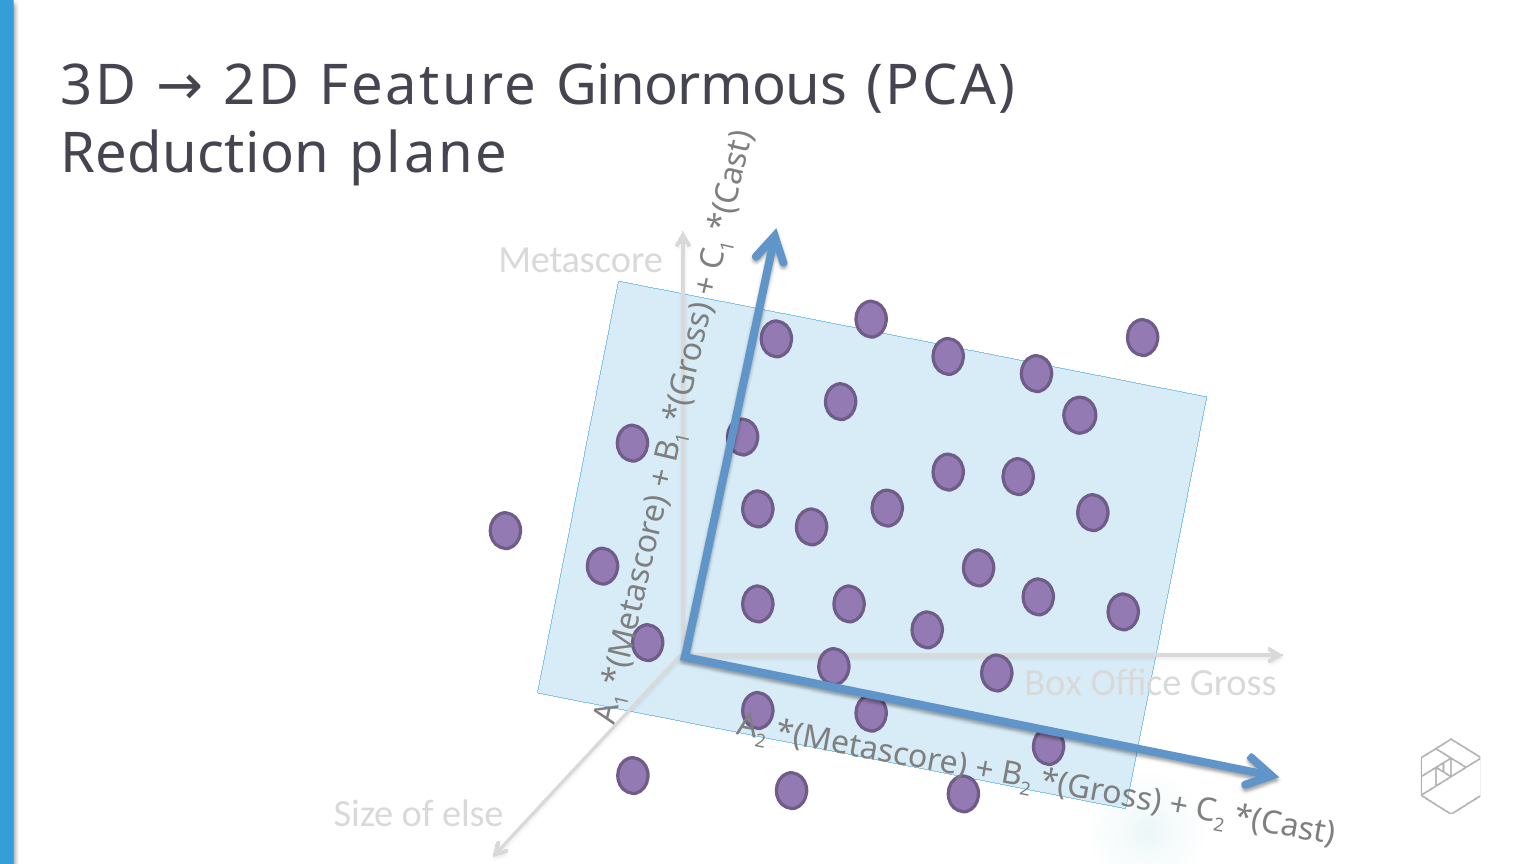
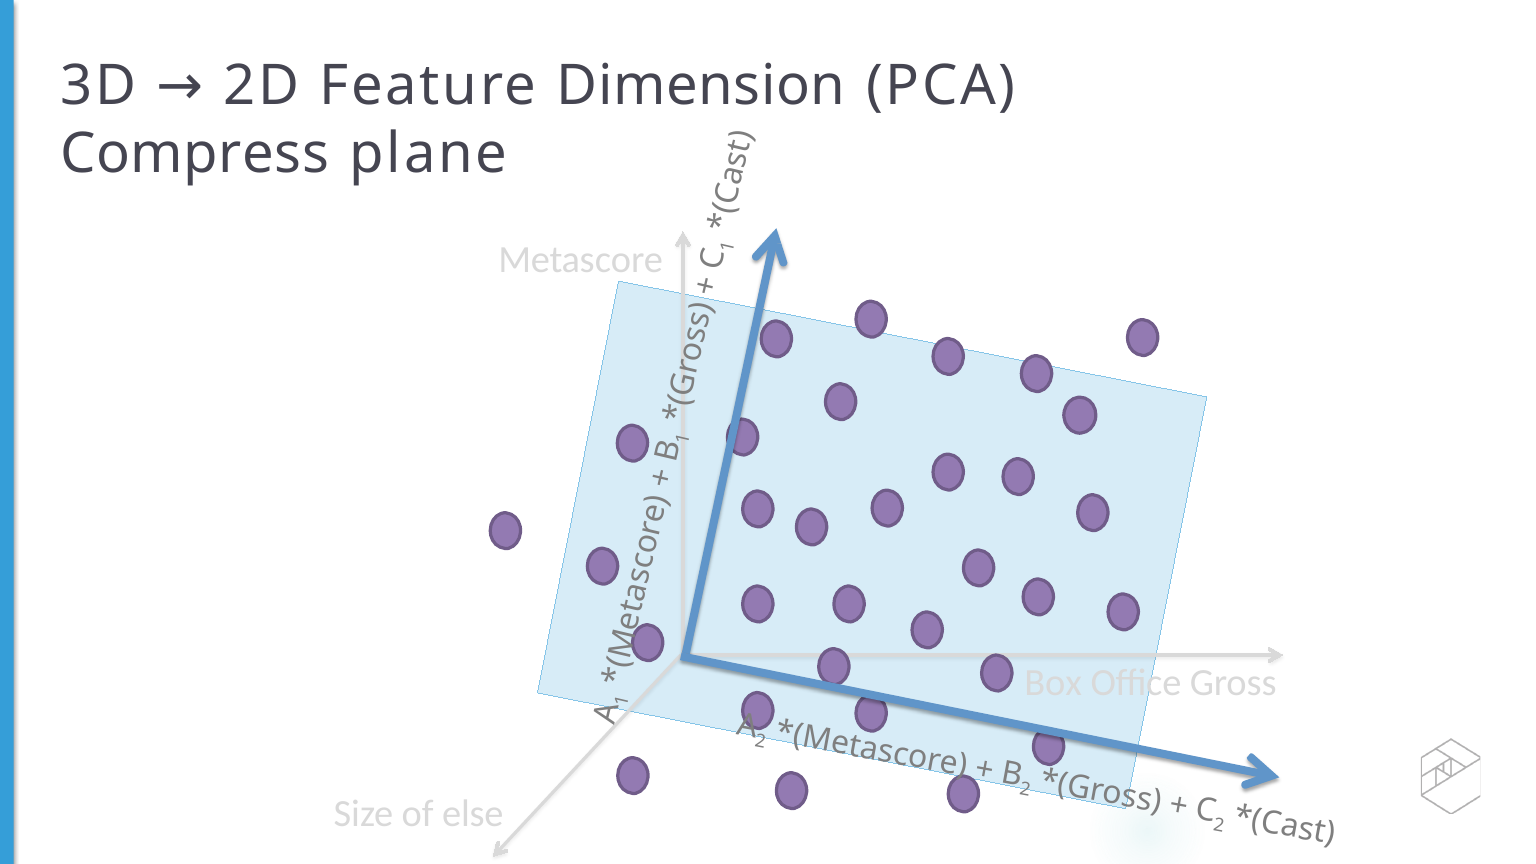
Ginormous: Ginormous -> Dimension
Reduction: Reduction -> Compress
